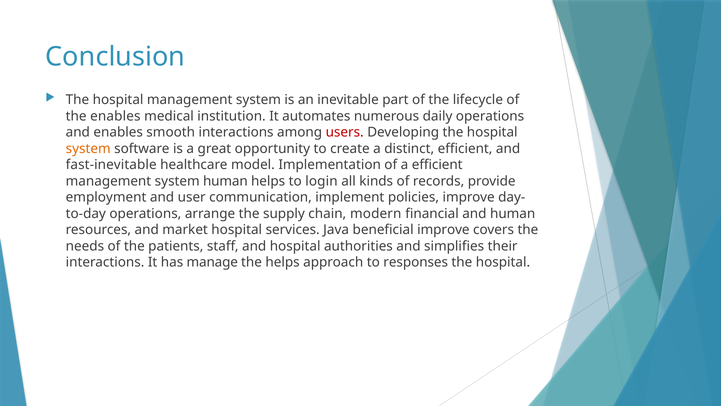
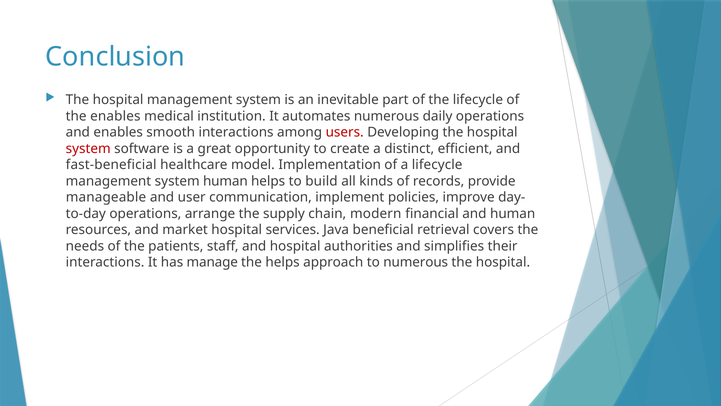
system at (88, 148) colour: orange -> red
fast-inevitable: fast-inevitable -> fast-beneficial
a efficient: efficient -> lifecycle
login: login -> build
employment: employment -> manageable
beneficial improve: improve -> retrieval
to responses: responses -> numerous
